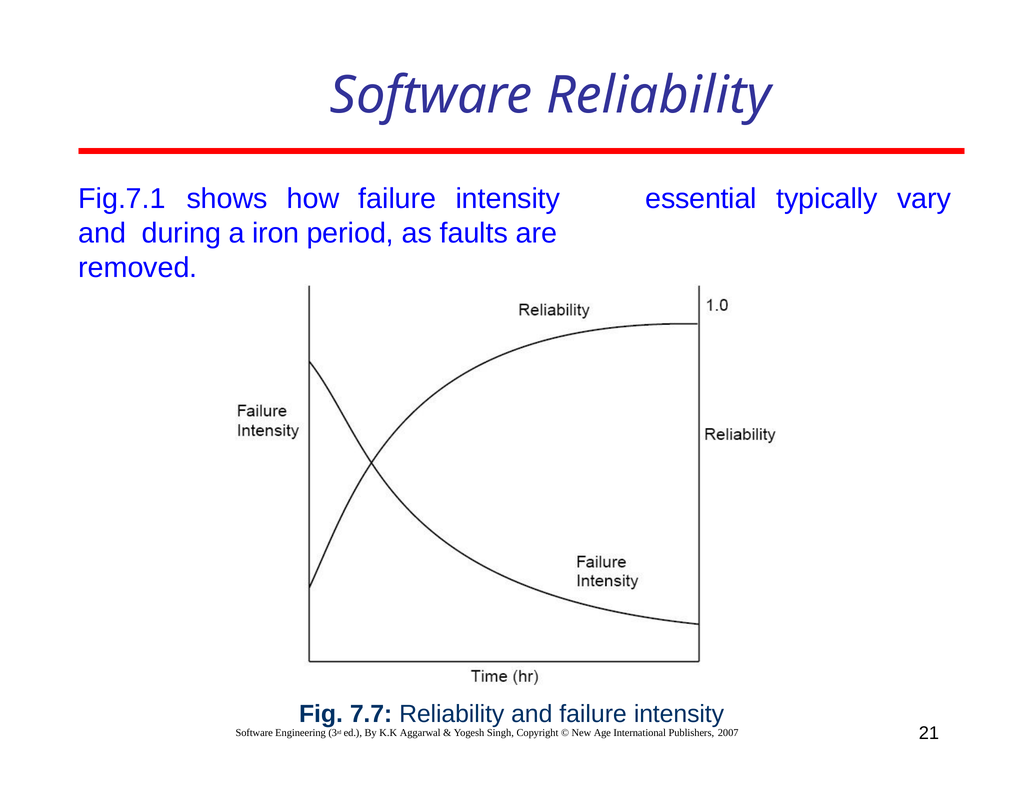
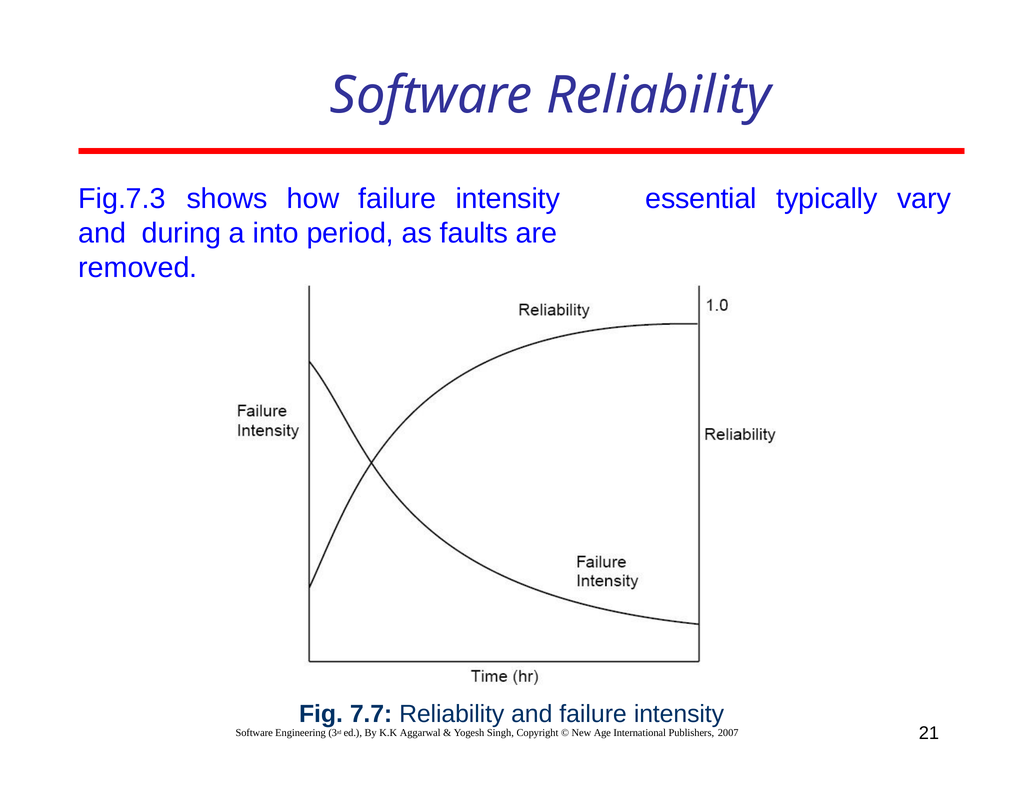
Fig.7.1: Fig.7.1 -> Fig.7.3
iron: iron -> into
